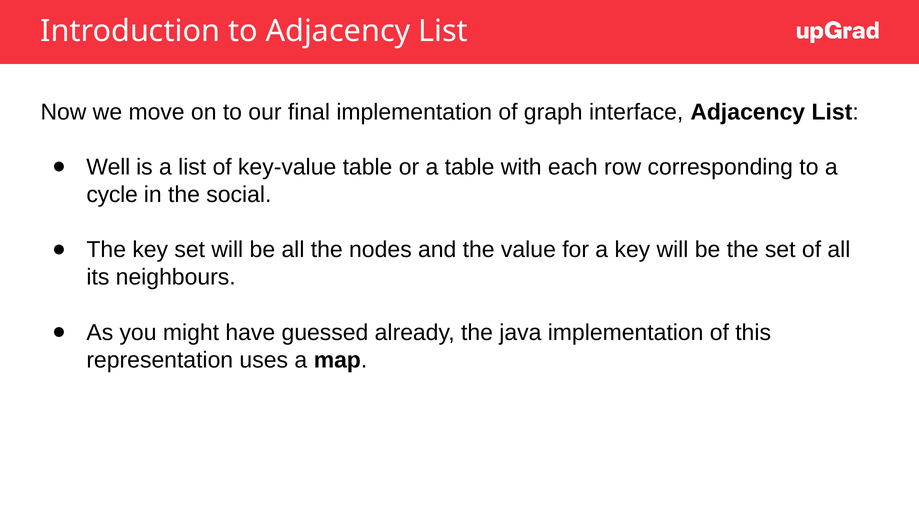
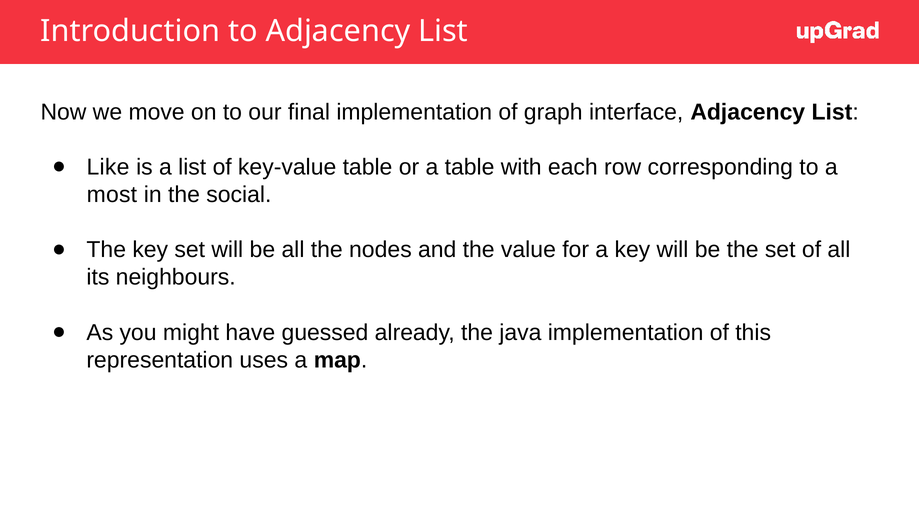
Well: Well -> Like
cycle: cycle -> most
